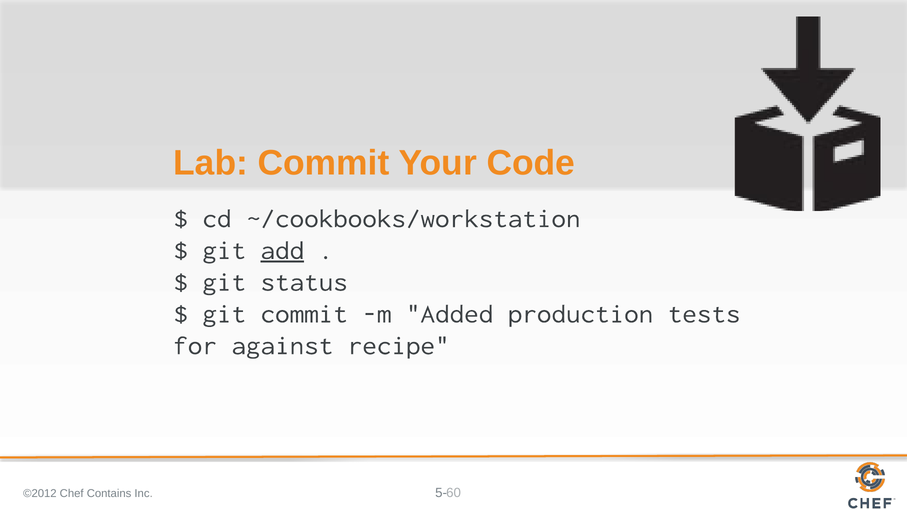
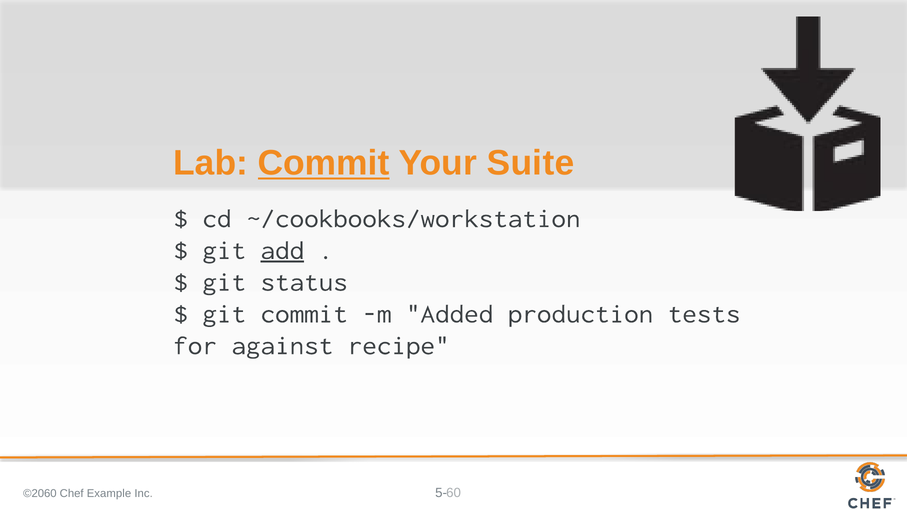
Commit at (324, 163) underline: none -> present
Code: Code -> Suite
©2012: ©2012 -> ©2060
Contains: Contains -> Example
